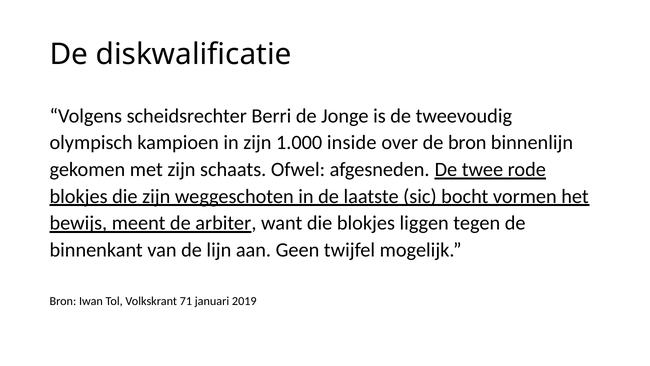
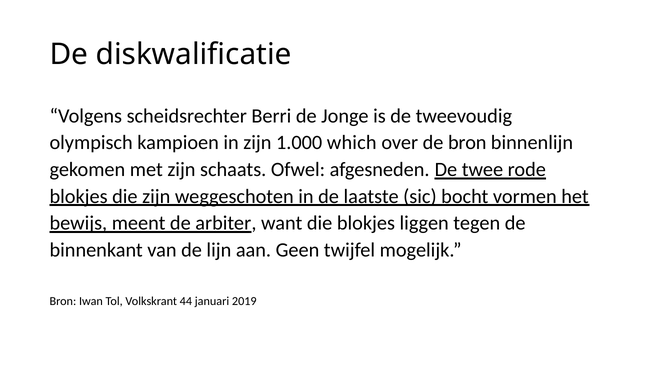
inside: inside -> which
71: 71 -> 44
